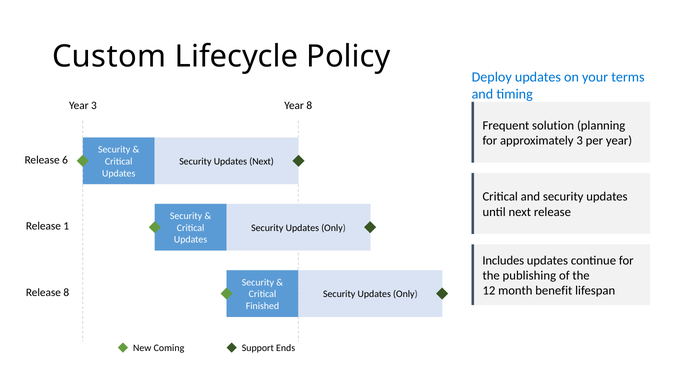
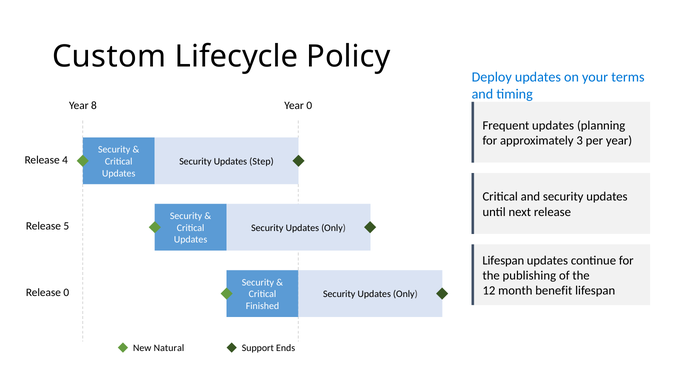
Year 3: 3 -> 8
Year 8: 8 -> 0
Frequent solution: solution -> updates
6: 6 -> 4
Updates Next: Next -> Step
1: 1 -> 5
Includes at (503, 261): Includes -> Lifespan
Release 8: 8 -> 0
Coming: Coming -> Natural
